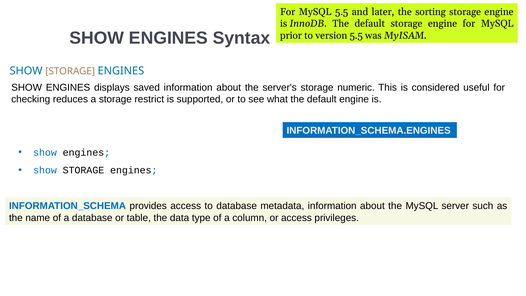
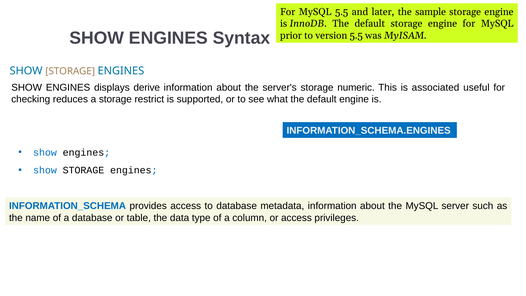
sorting: sorting -> sample
saved: saved -> derive
considered: considered -> associated
